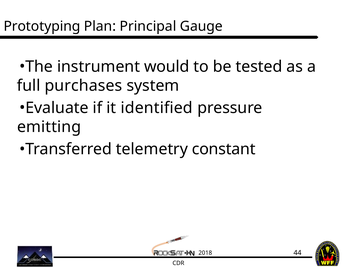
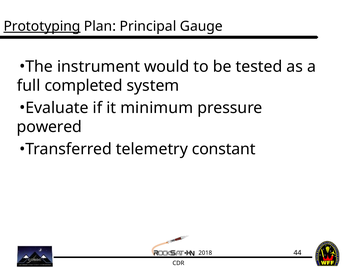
Prototyping underline: none -> present
purchases: purchases -> completed
identified: identified -> minimum
emitting: emitting -> powered
